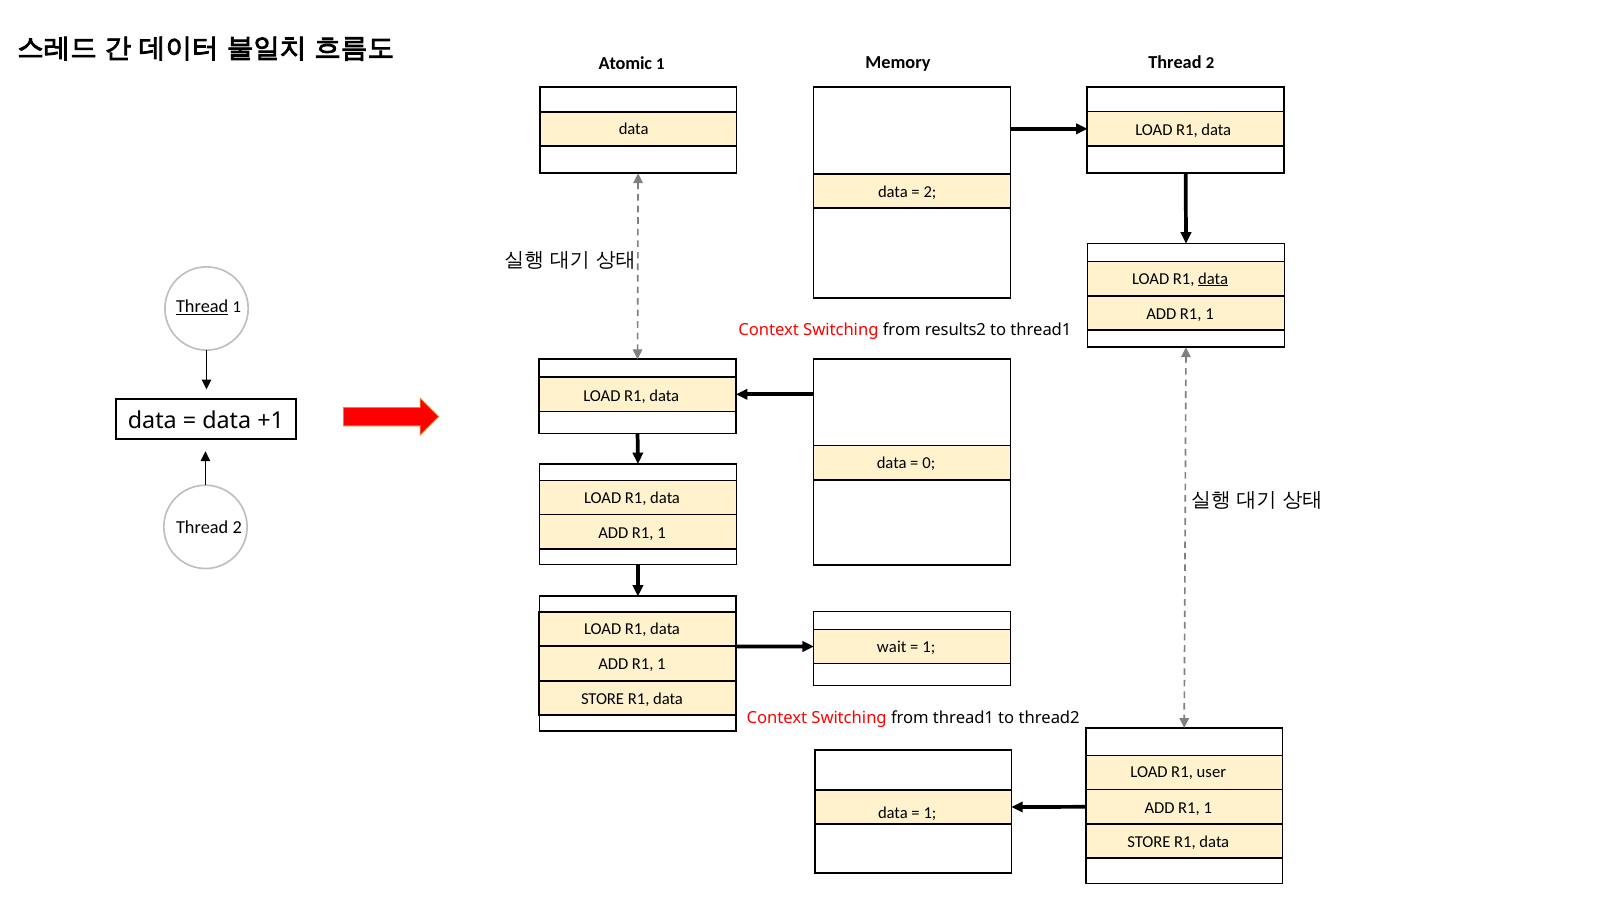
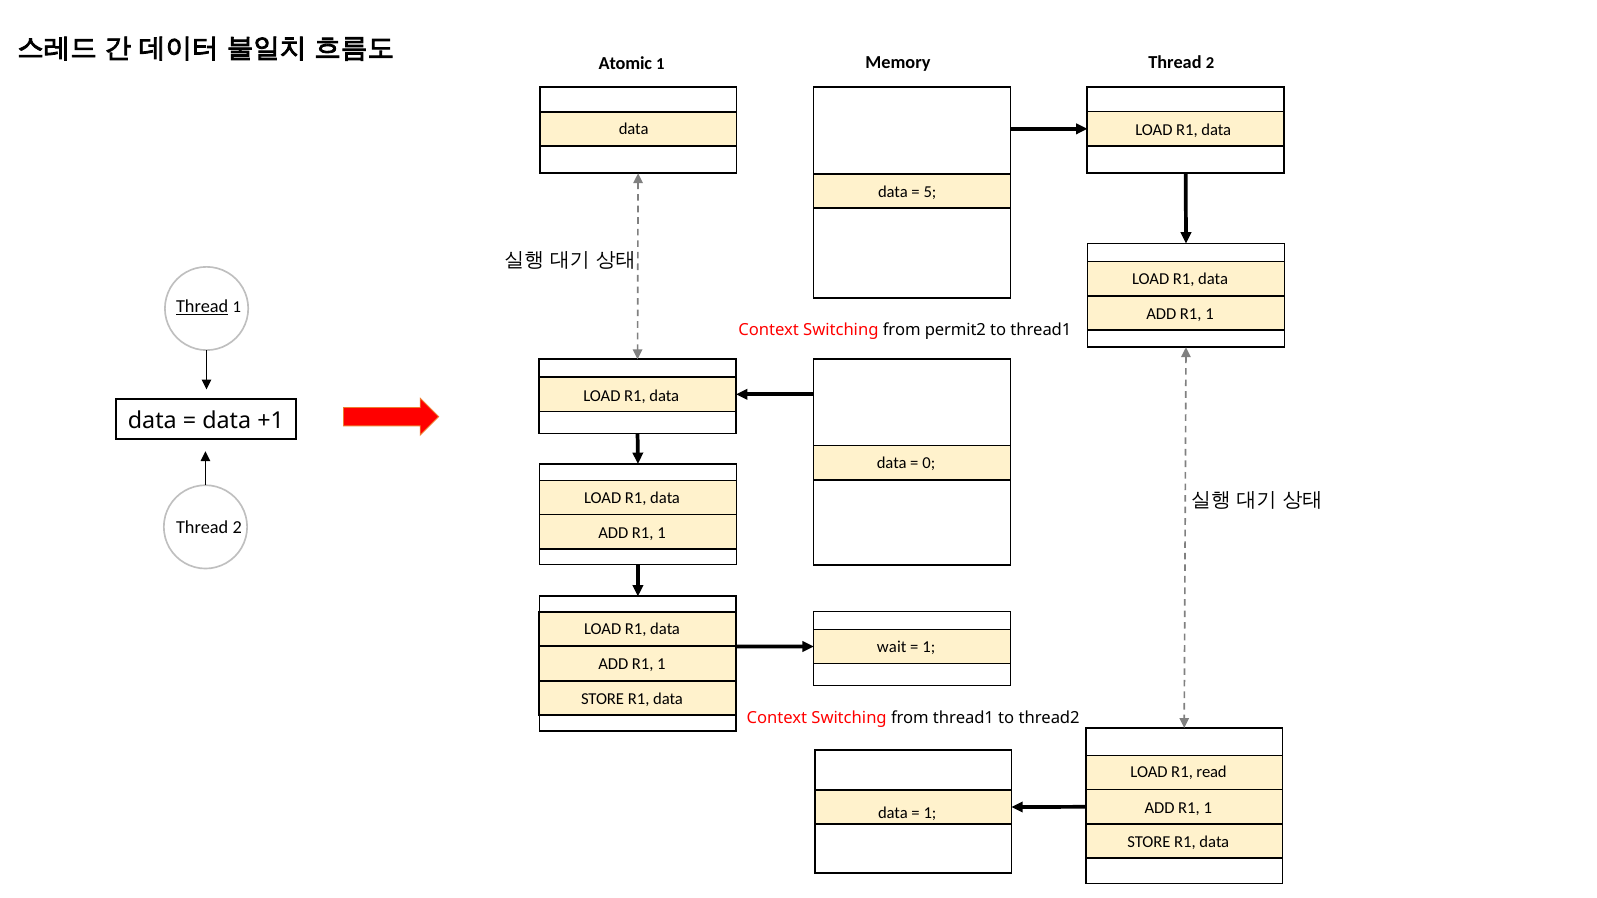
2 at (930, 192): 2 -> 5
data at (1213, 279) underline: present -> none
results2: results2 -> permit2
user: user -> read
